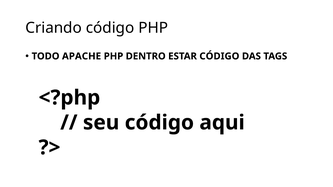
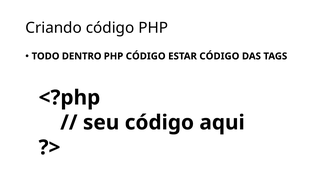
APACHE: APACHE -> DENTRO
PHP DENTRO: DENTRO -> CÓDIGO
